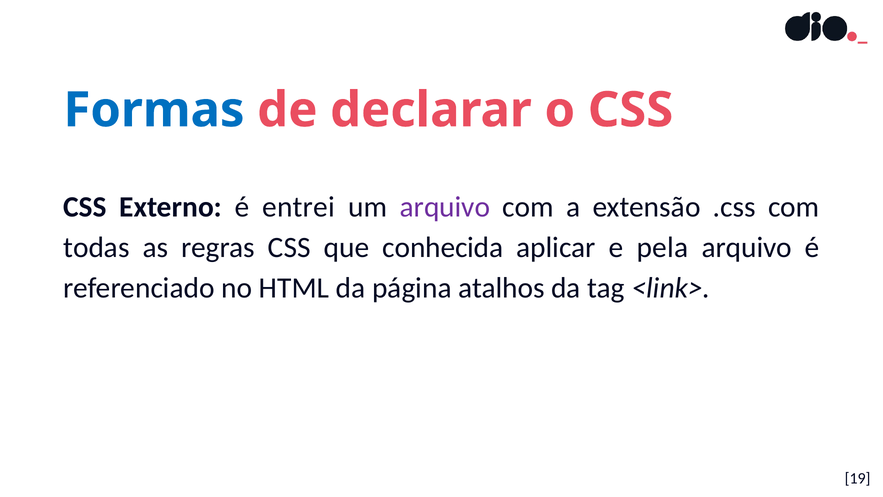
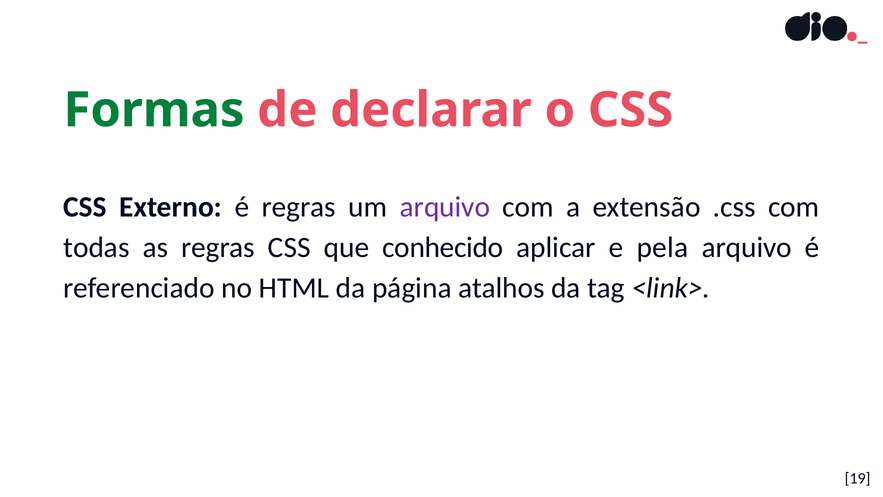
Formas colour: blue -> green
é entrei: entrei -> regras
conhecida: conhecida -> conhecido
